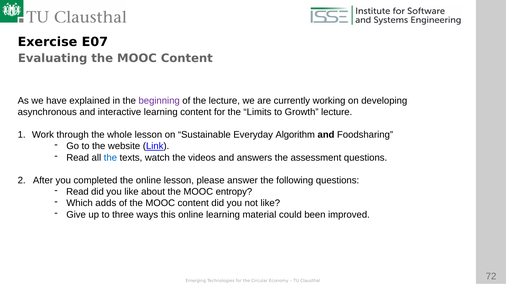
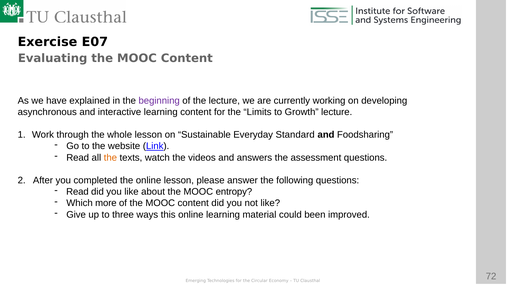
Algorithm: Algorithm -> Standard
the at (110, 158) colour: blue -> orange
adds: adds -> more
